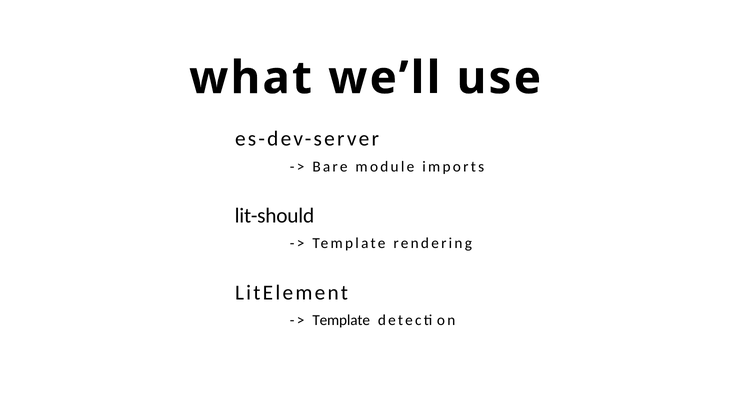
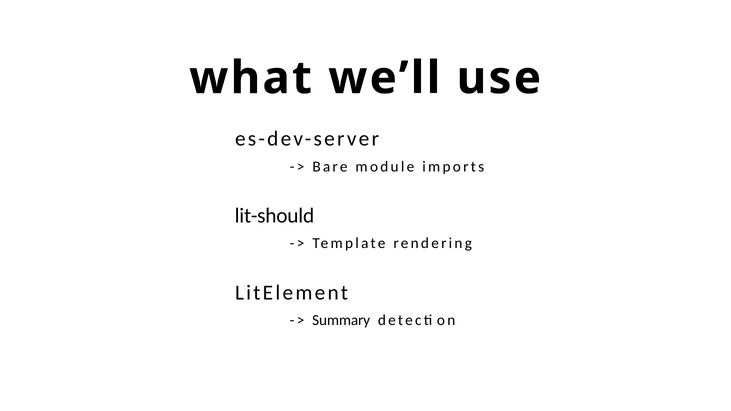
Template at (341, 320): Template -> Summary
